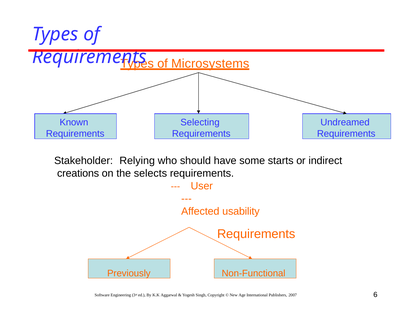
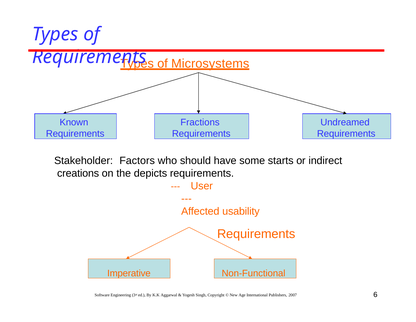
Selecting: Selecting -> Fractions
Relying: Relying -> Factors
selects: selects -> depicts
Previously: Previously -> Imperative
